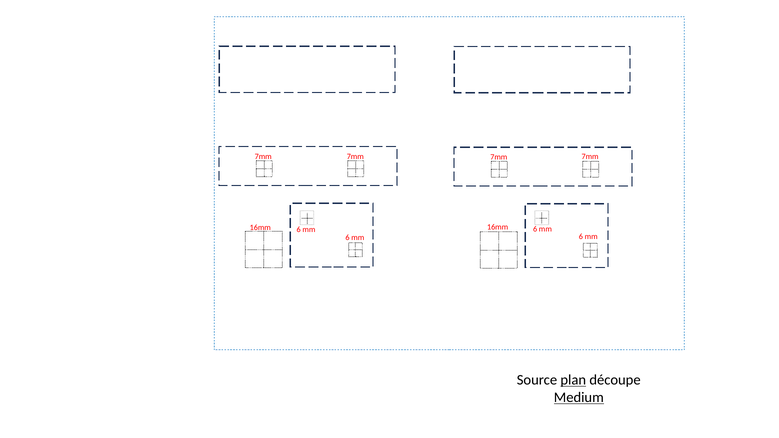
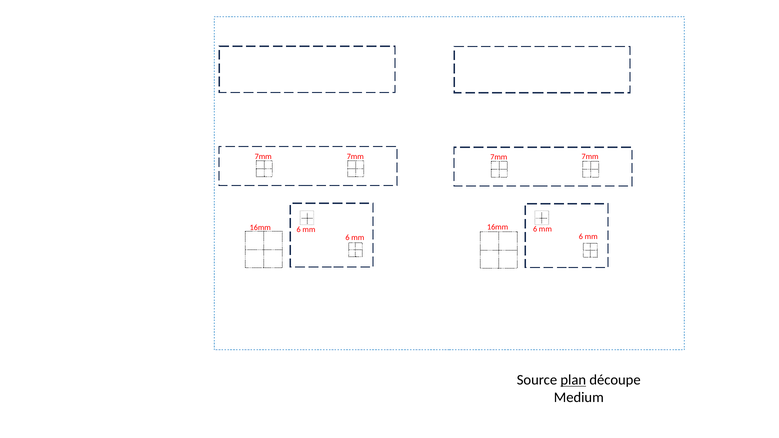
Medium underline: present -> none
